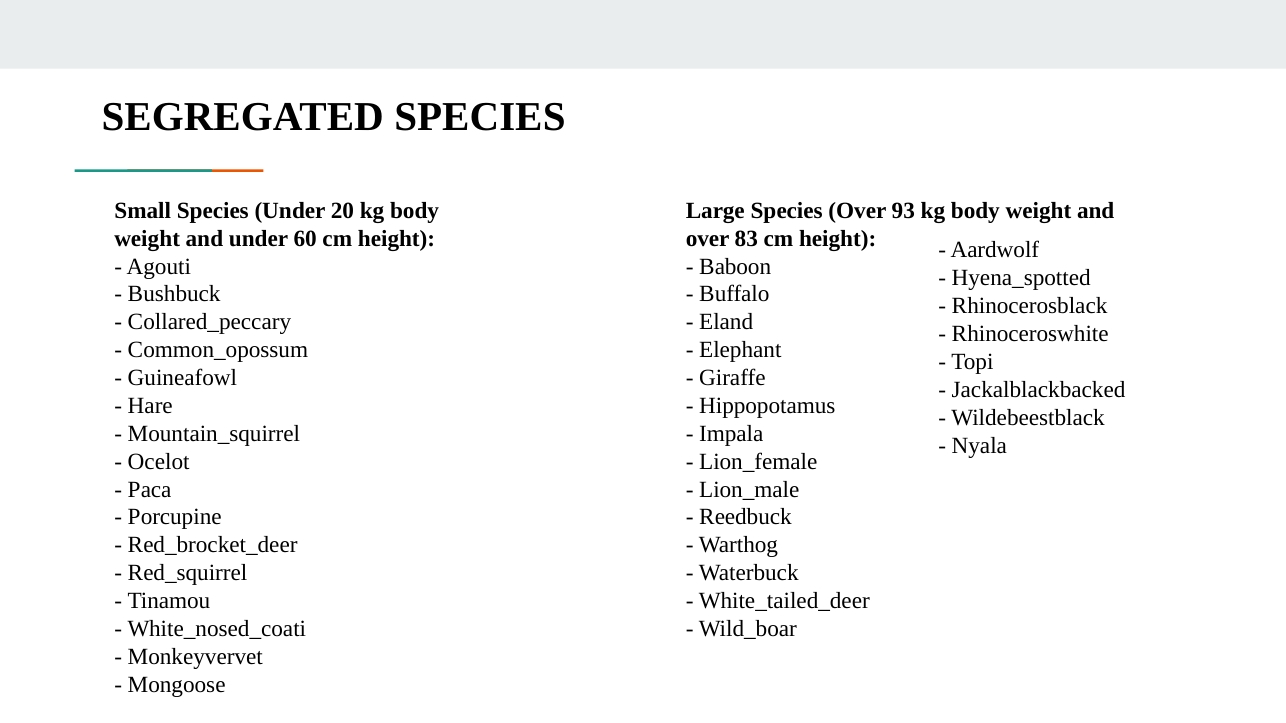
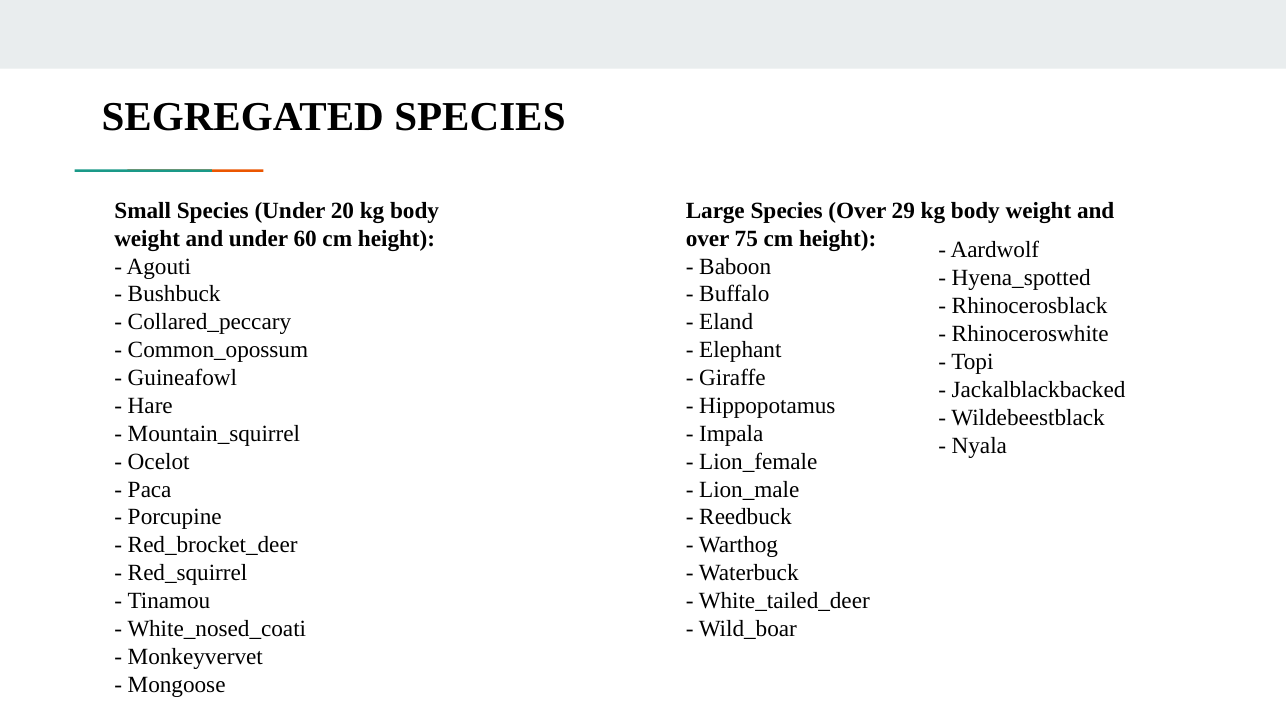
93: 93 -> 29
83: 83 -> 75
